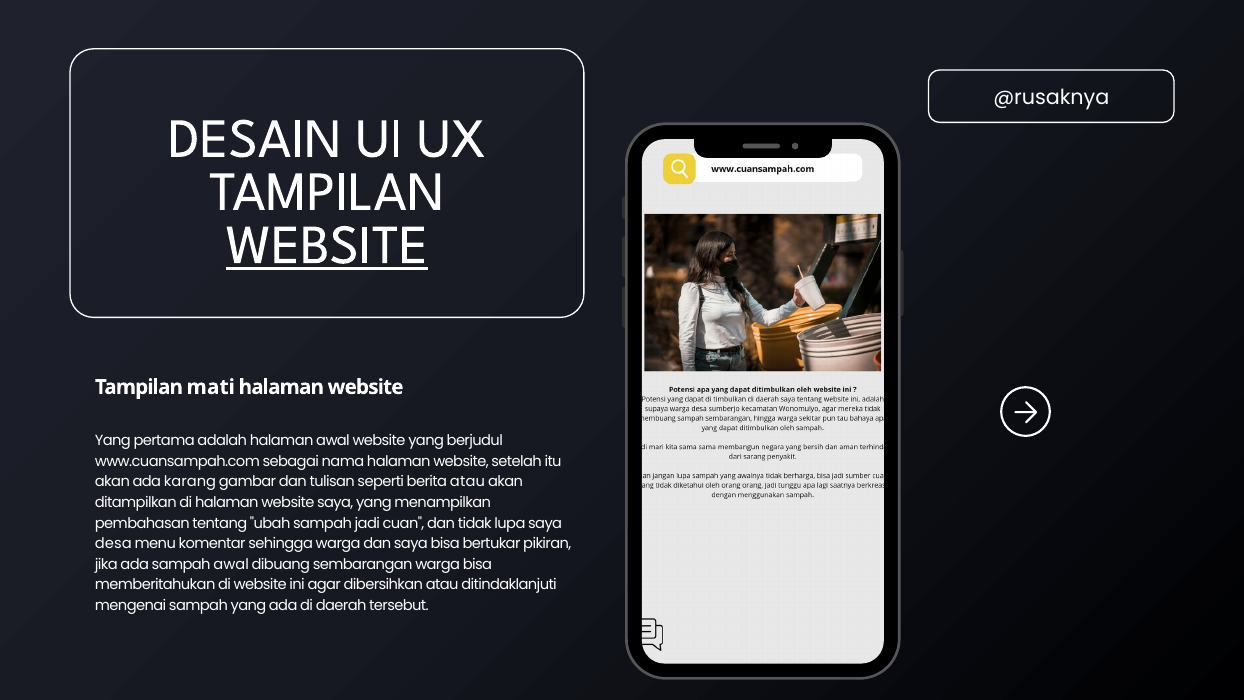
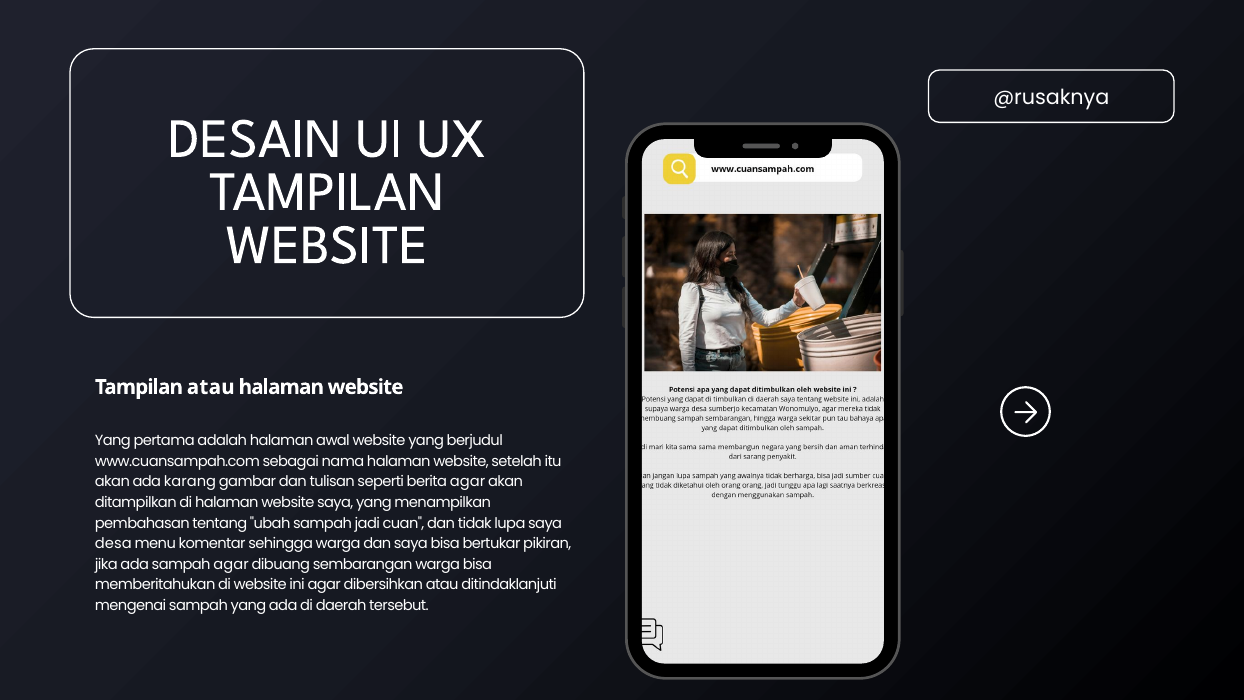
WEBSITE at (327, 245) underline: present -> none
Tampilan mati: mati -> atau
berita atau: atau -> agar
sampah awal: awal -> agar
